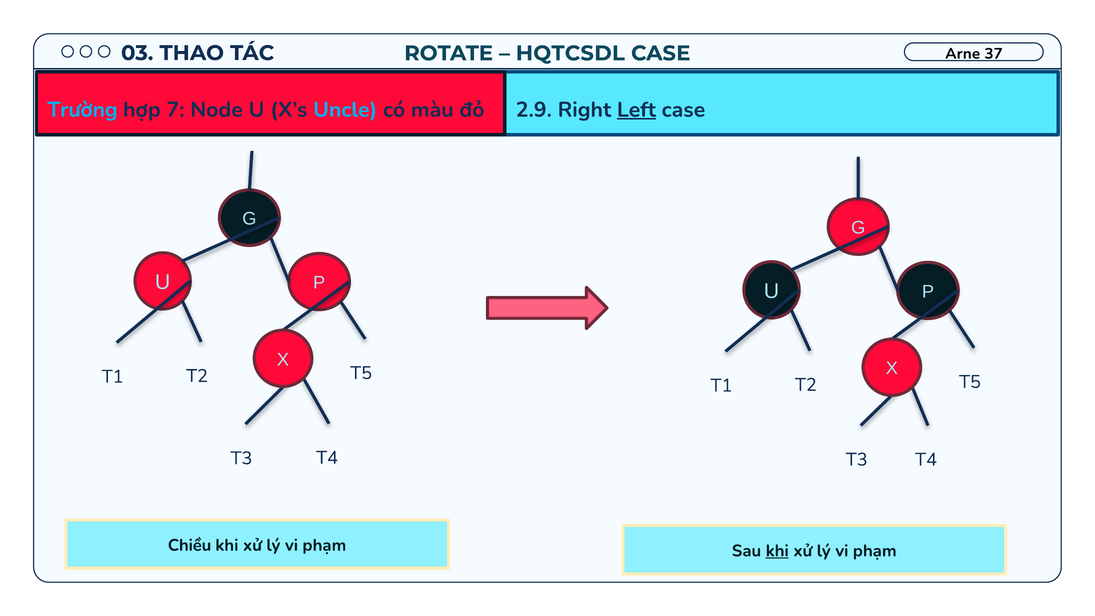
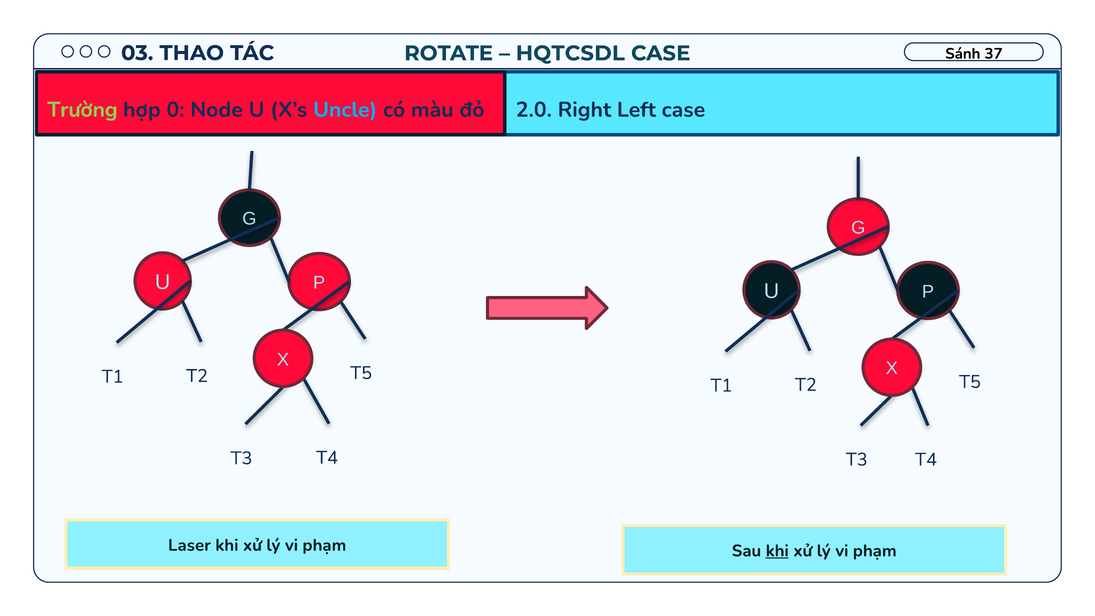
Arne: Arne -> Sánh
Trường colour: light blue -> light green
7: 7 -> 0
2.9: 2.9 -> 2.0
Left underline: present -> none
Chiều: Chiều -> Laser
